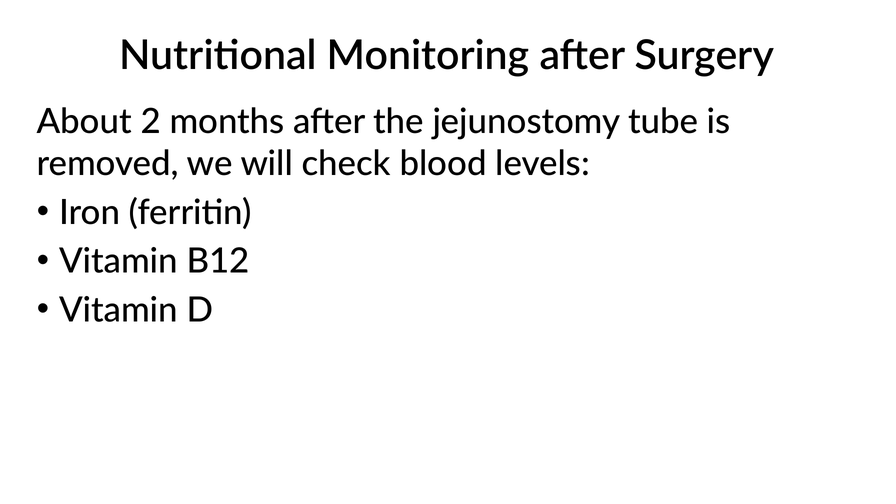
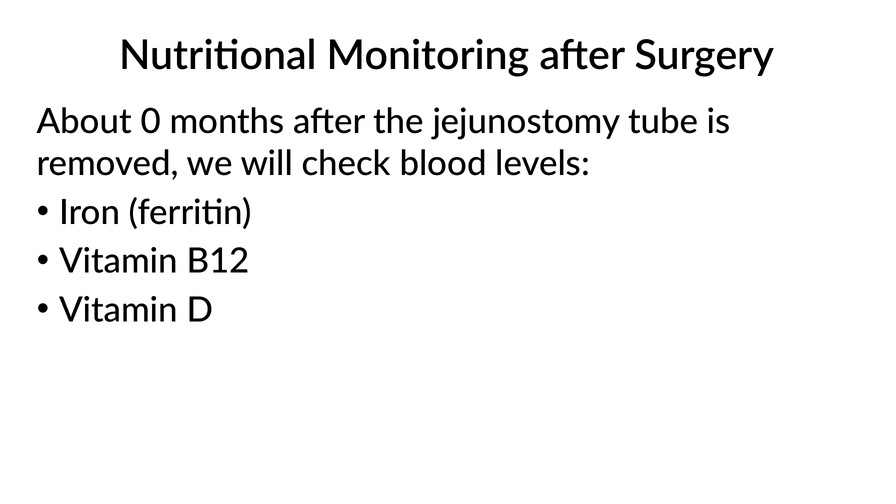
2: 2 -> 0
